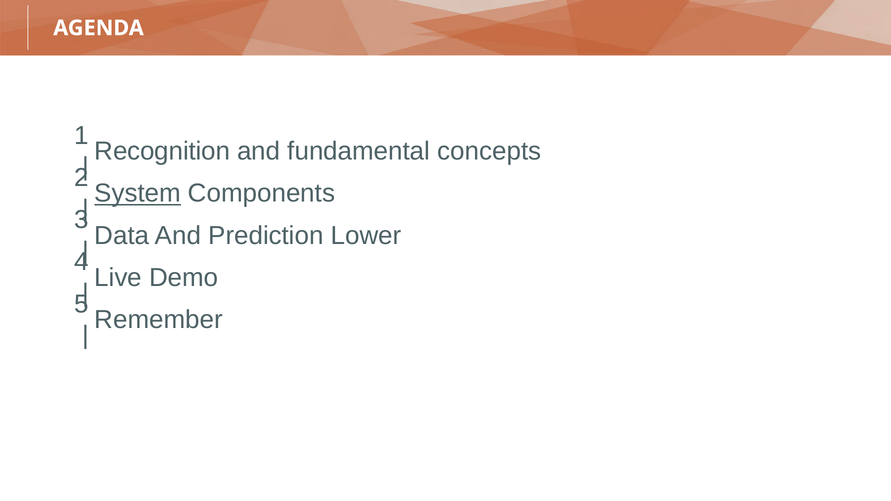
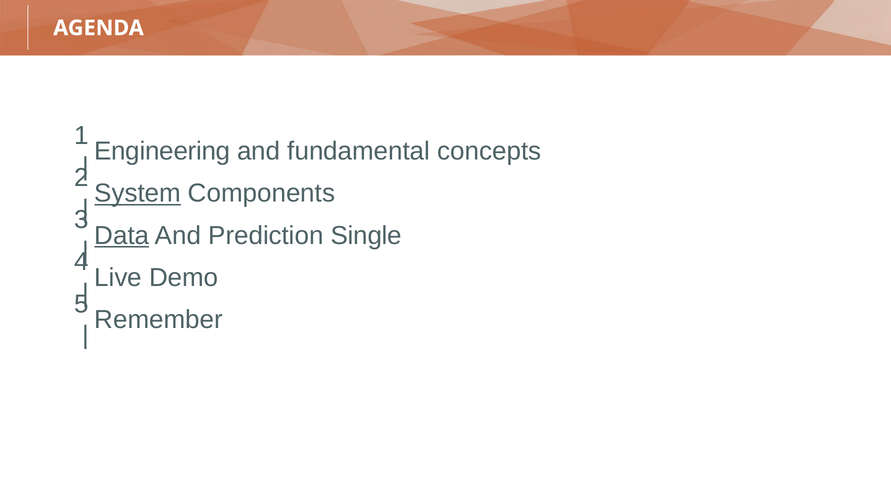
Recognition: Recognition -> Engineering
Data underline: none -> present
Lower: Lower -> Single
